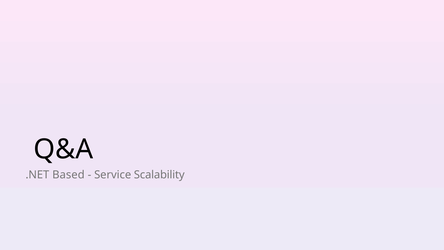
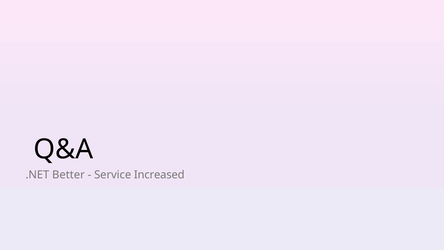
Based: Based -> Better
Scalability: Scalability -> Increased
